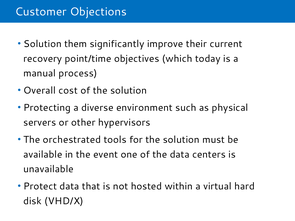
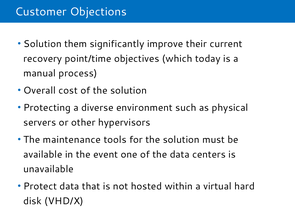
orchestrated: orchestrated -> maintenance
